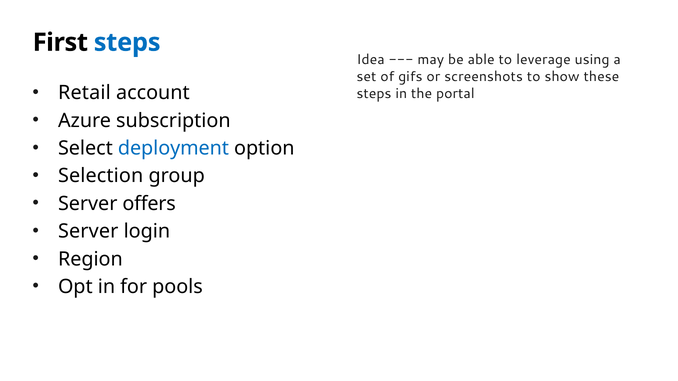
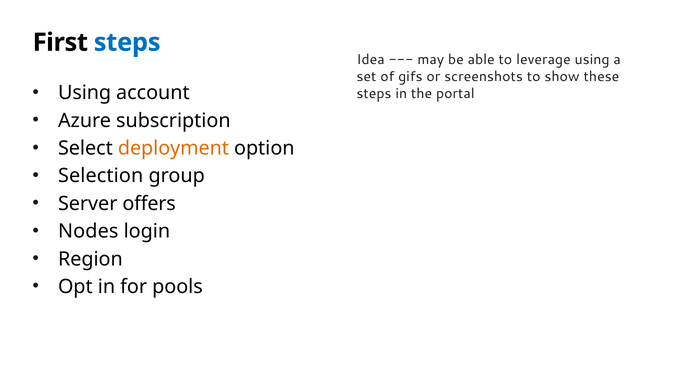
Retail at (84, 93): Retail -> Using
deployment colour: blue -> orange
Server at (88, 232): Server -> Nodes
